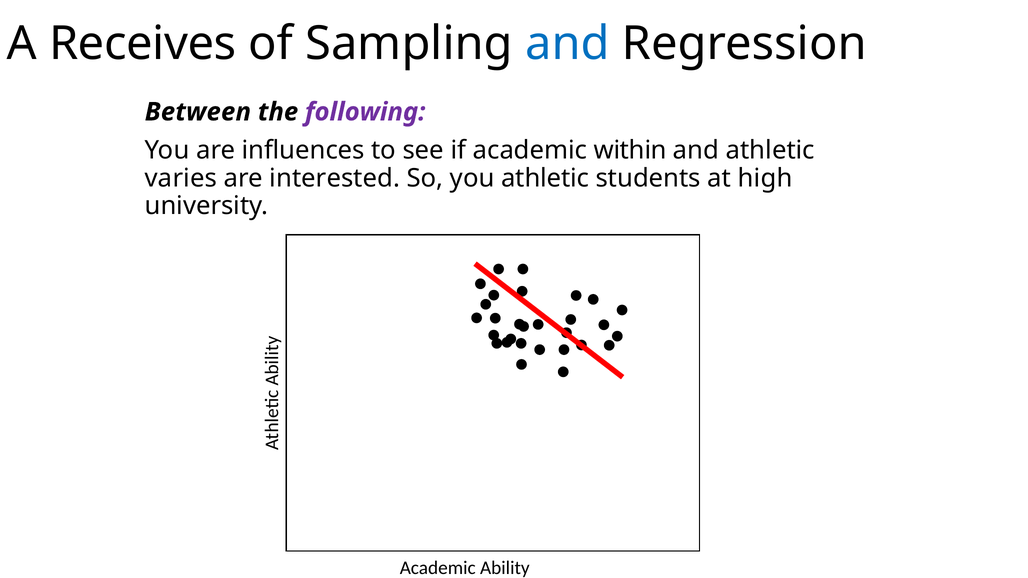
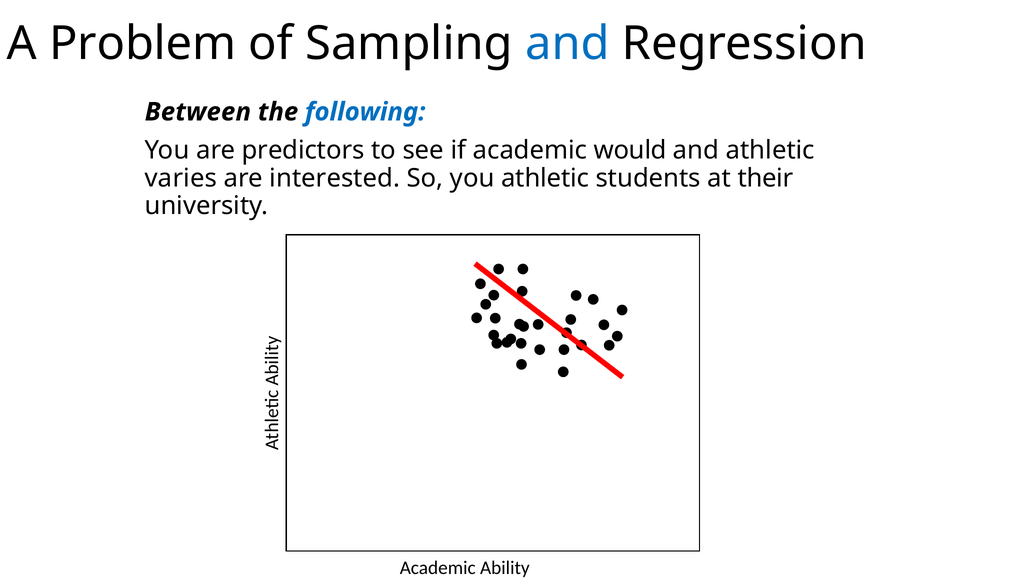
Receives: Receives -> Problem
following colour: purple -> blue
influences: influences -> predictors
within: within -> would
high: high -> their
